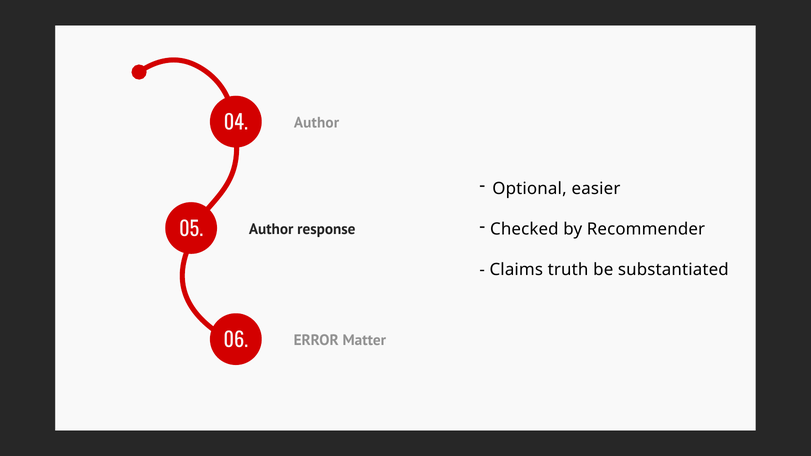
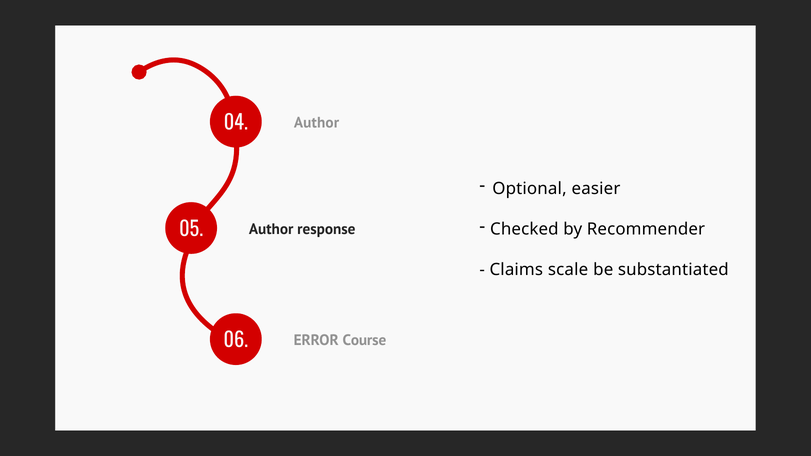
truth: truth -> scale
Matter: Matter -> Course
